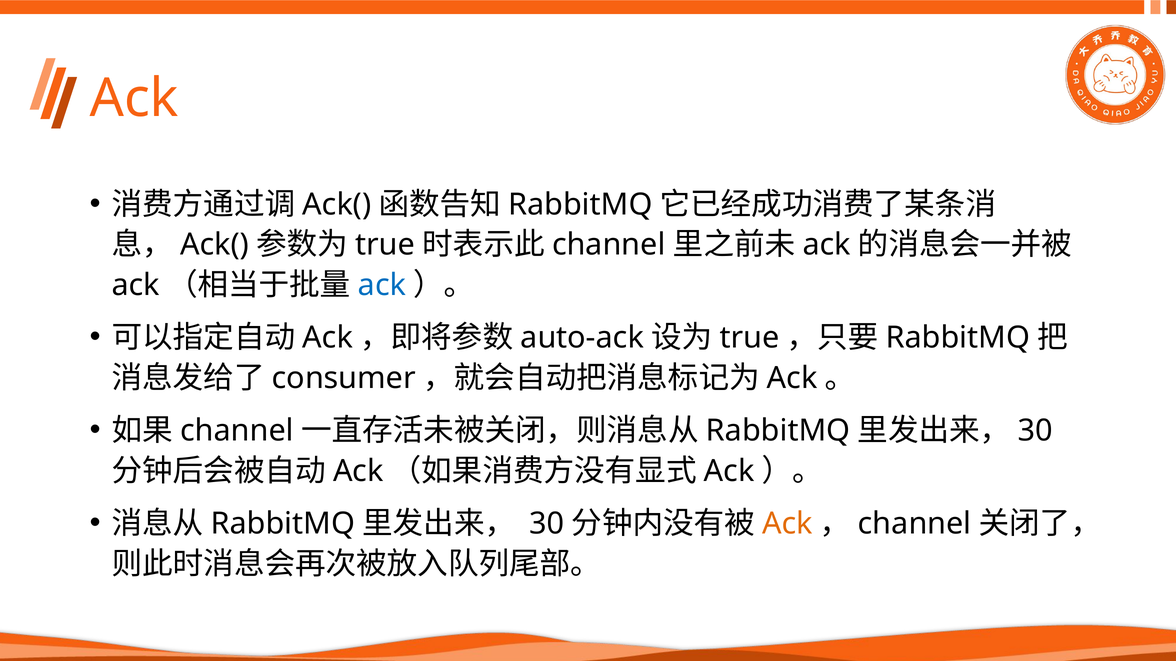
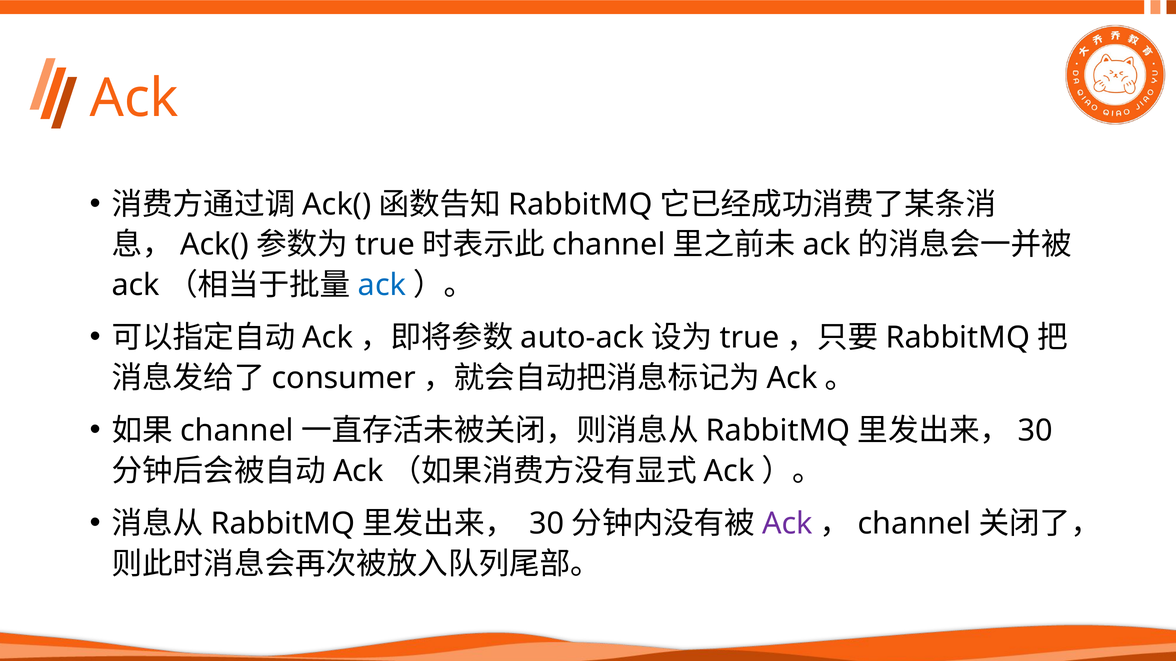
Ack at (787, 524) colour: orange -> purple
